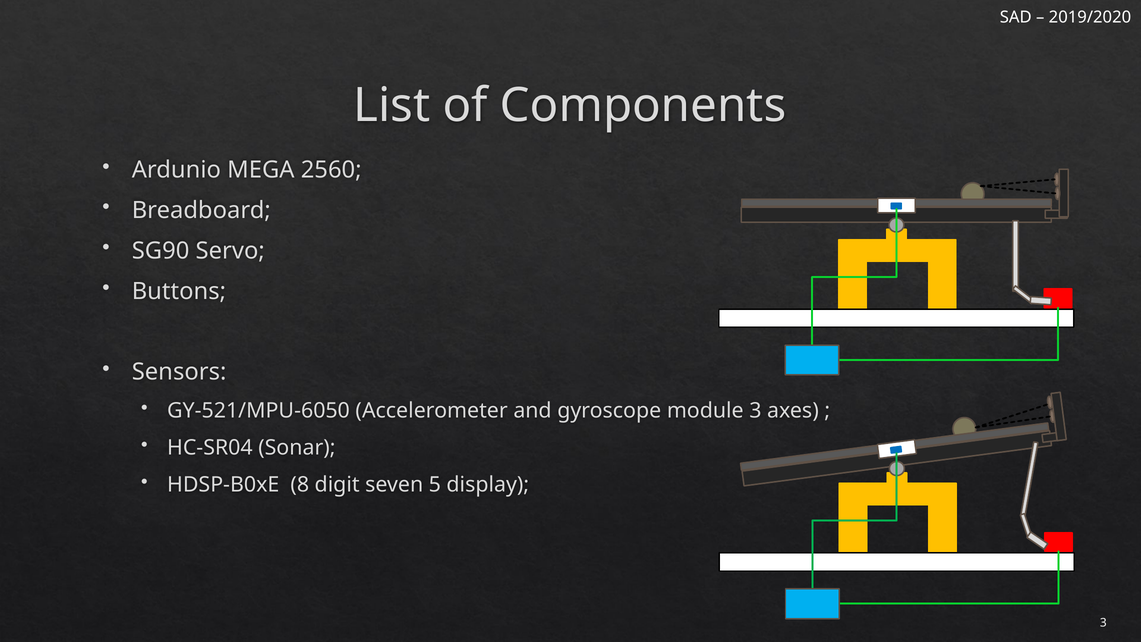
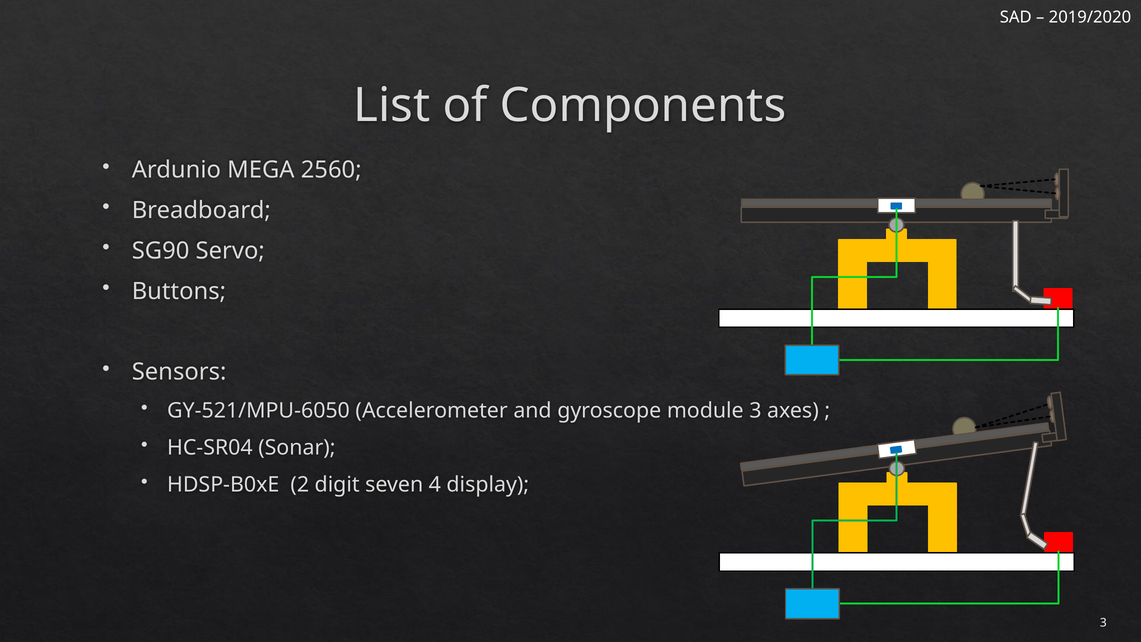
8: 8 -> 2
5: 5 -> 4
